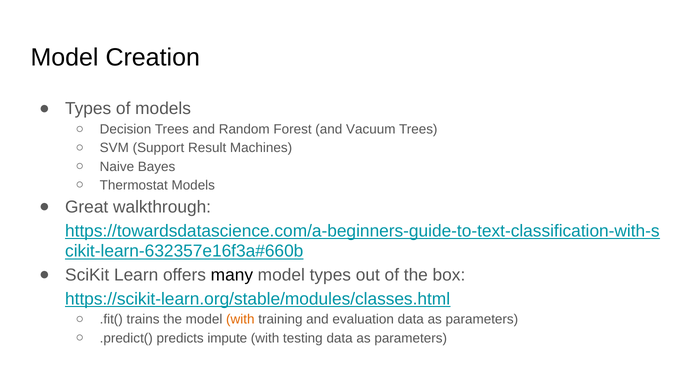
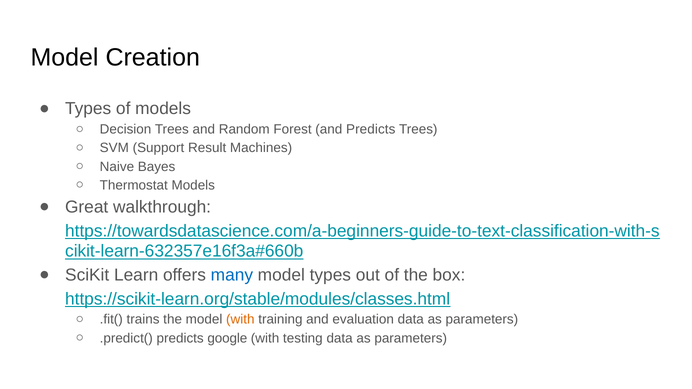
and Vacuum: Vacuum -> Predicts
many colour: black -> blue
impute: impute -> google
